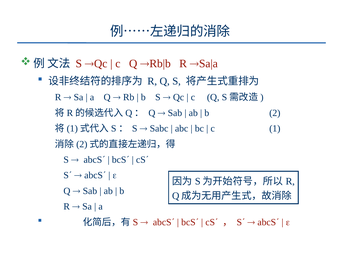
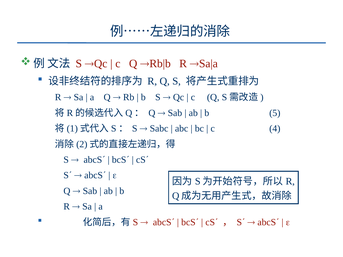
2: 2 -> 5
1: 1 -> 4
